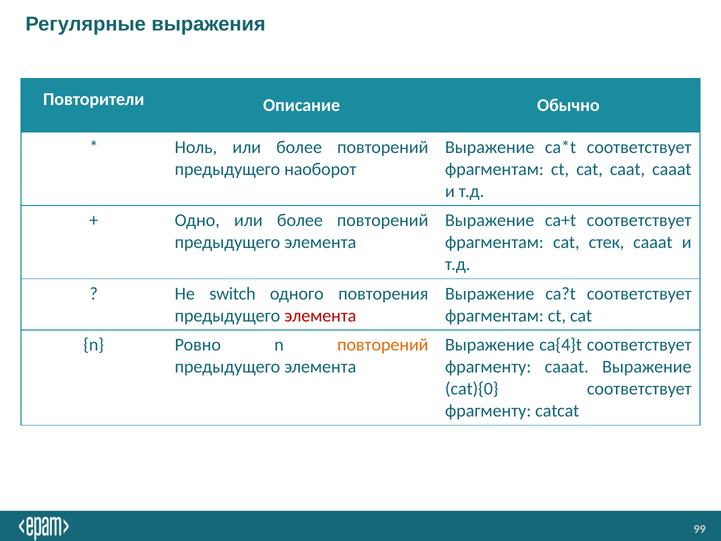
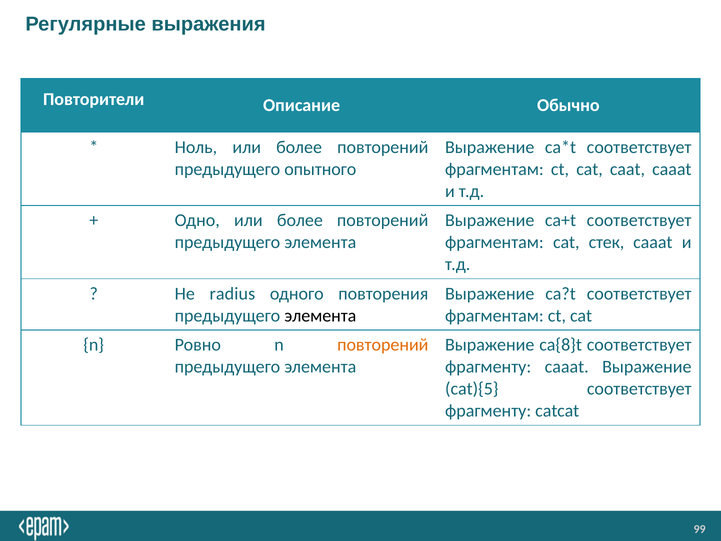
наоборот: наоборот -> опытного
switch: switch -> radius
элемента at (320, 315) colour: red -> black
ca{4}t: ca{4}t -> ca{8}t
cat){0: cat){0 -> cat){5
